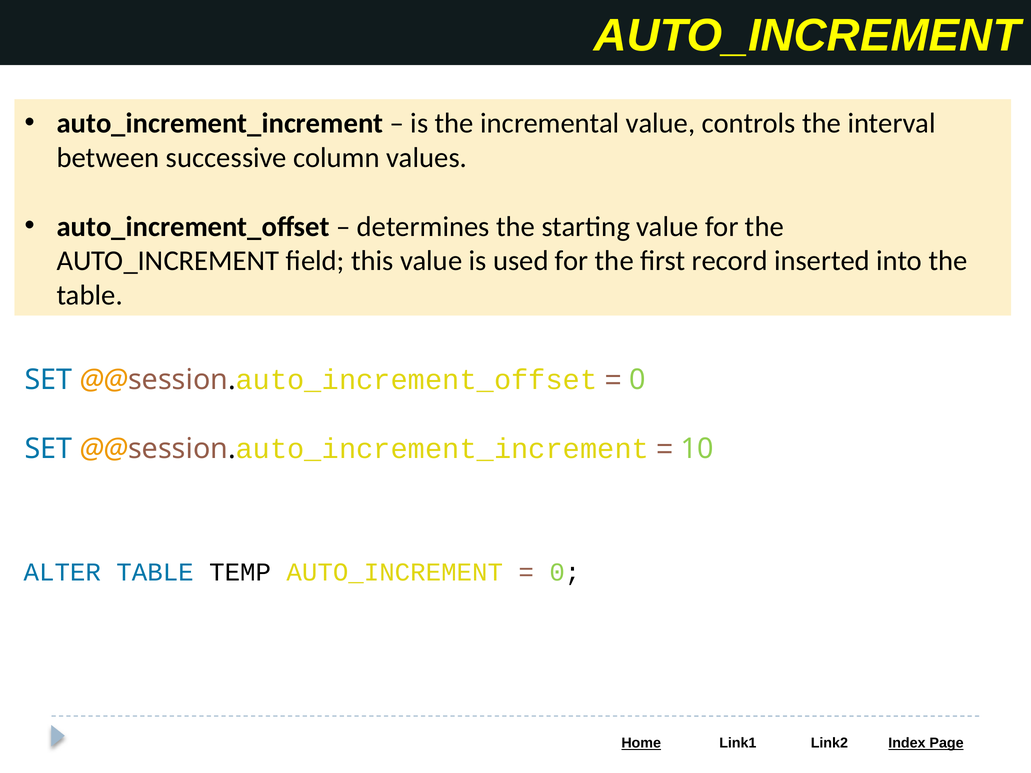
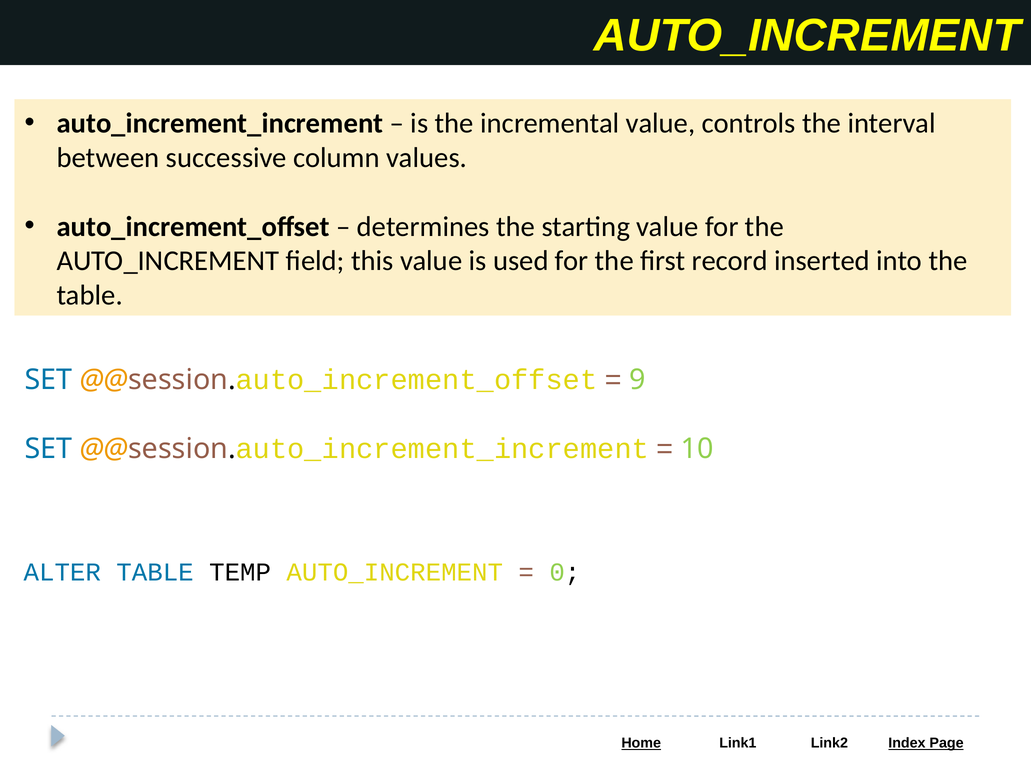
0 at (637, 380): 0 -> 9
